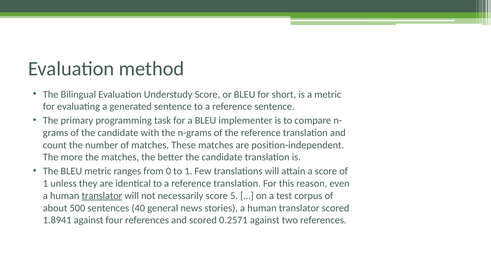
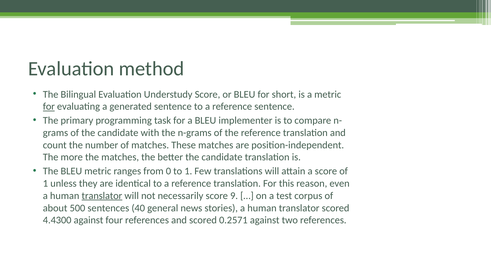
for at (49, 107) underline: none -> present
5: 5 -> 9
1.8941: 1.8941 -> 4.4300
